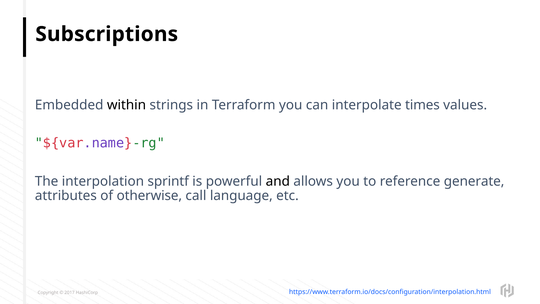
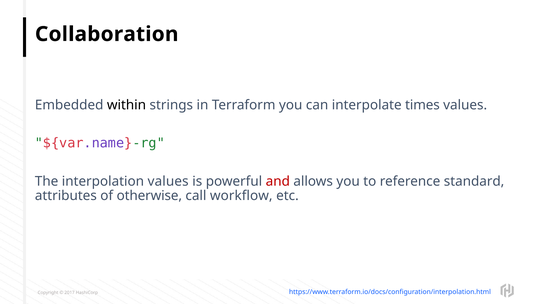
Subscriptions: Subscriptions -> Collaboration
interpolation sprintf: sprintf -> values
and colour: black -> red
generate: generate -> standard
language: language -> workflow
